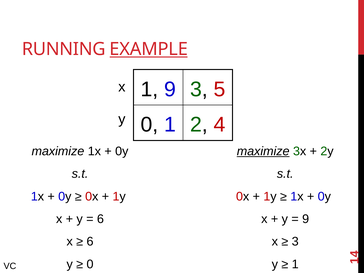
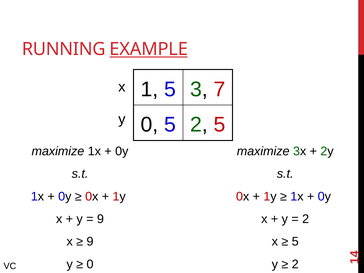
1 9: 9 -> 5
5: 5 -> 7
0 1: 1 -> 5
2 4: 4 -> 5
maximize at (263, 151) underline: present -> none
6 at (100, 219): 6 -> 9
9 at (306, 219): 9 -> 2
6 at (90, 242): 6 -> 9
3 at (295, 242): 3 -> 5
1 at (295, 264): 1 -> 2
